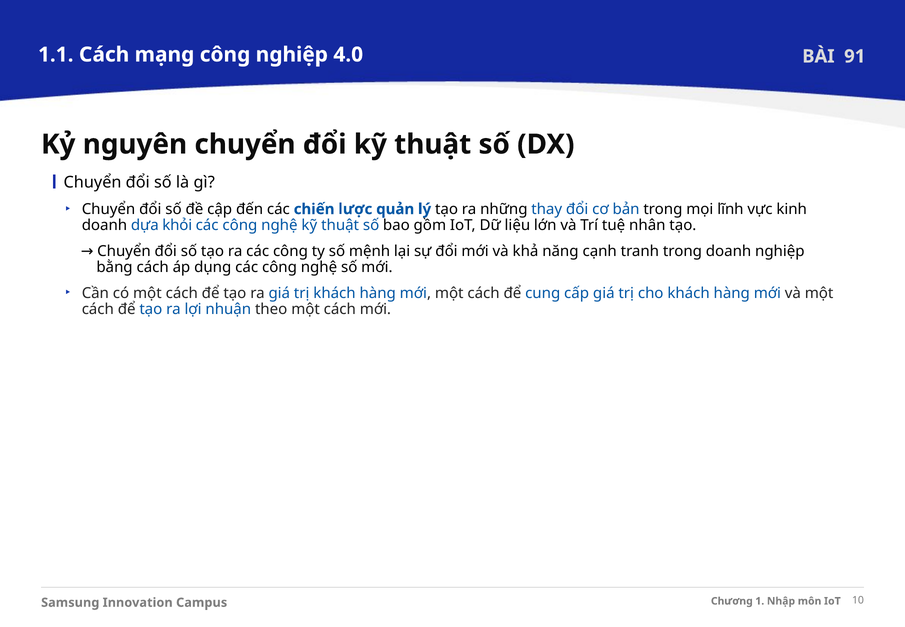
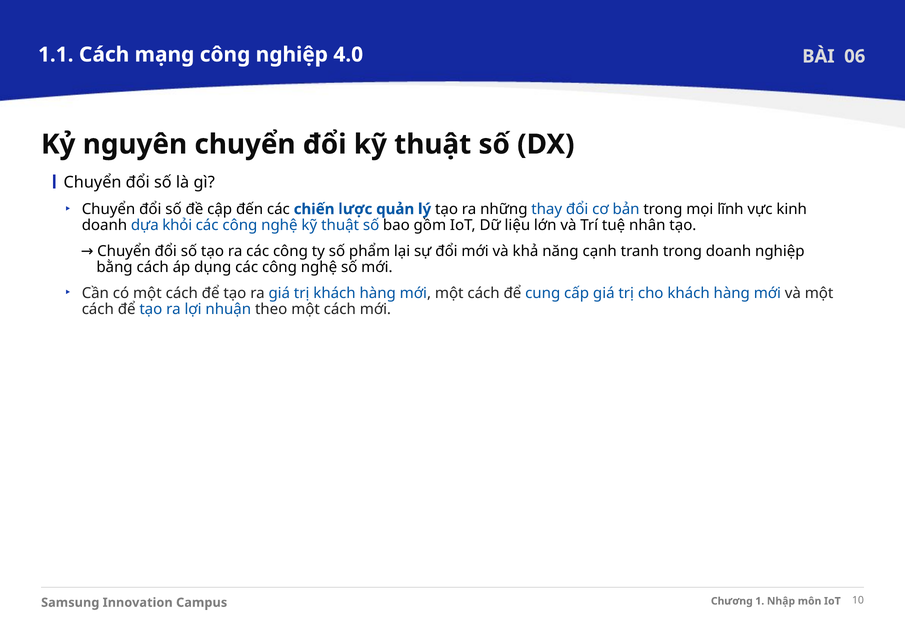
91: 91 -> 06
mệnh: mệnh -> phẩm
